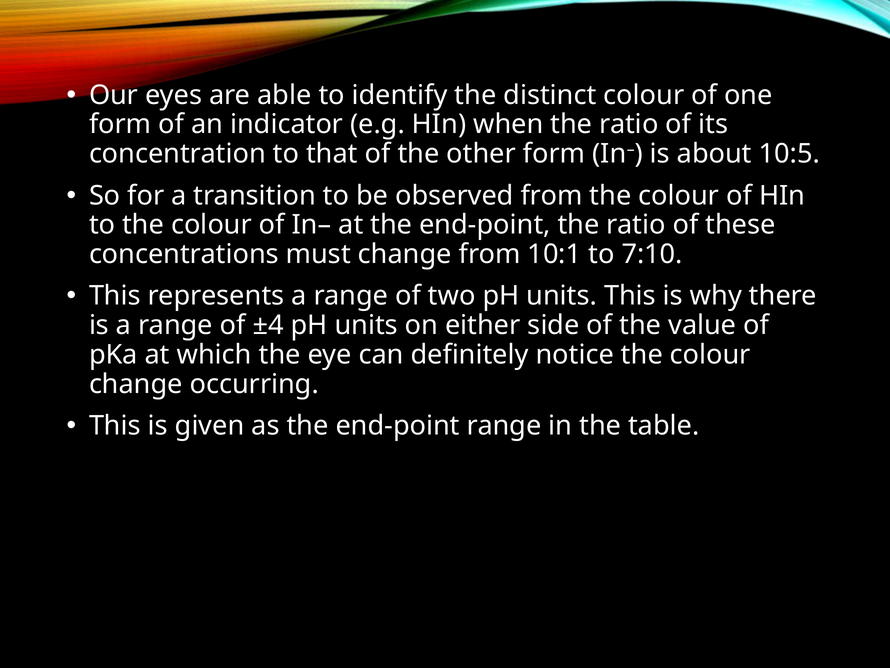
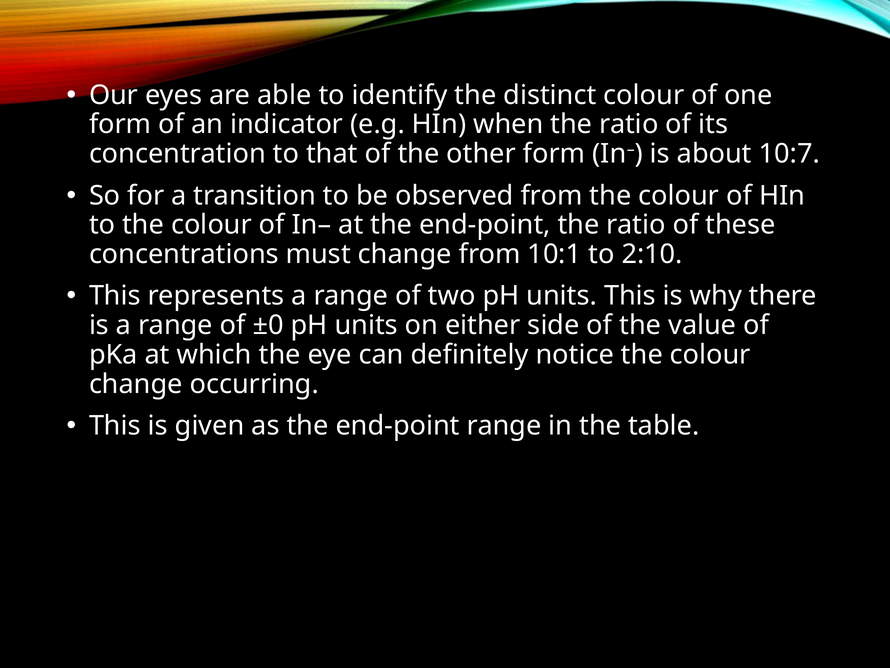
10:5: 10:5 -> 10:7
7:10: 7:10 -> 2:10
±4: ±4 -> ±0
